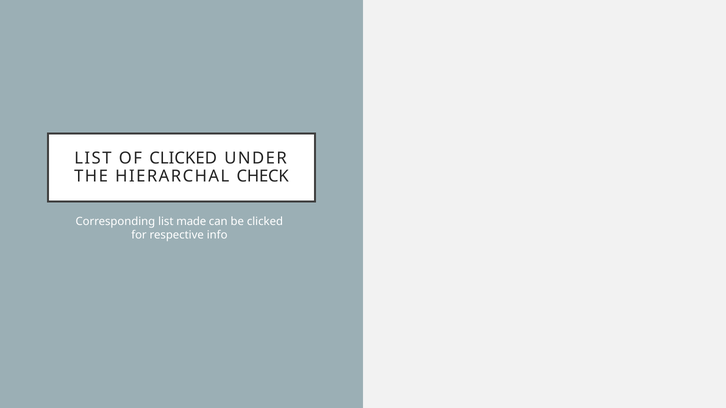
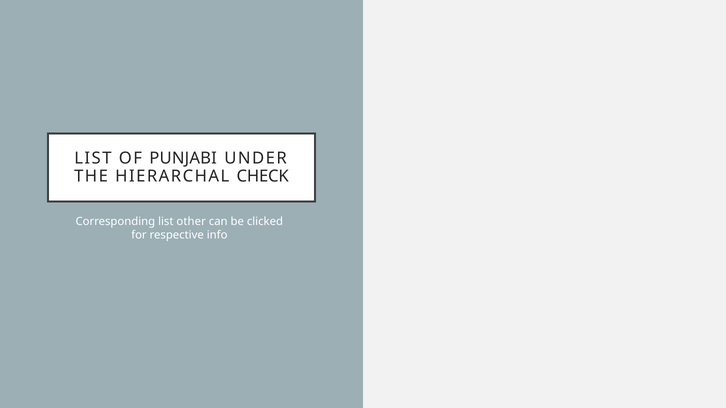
OF CLICKED: CLICKED -> PUNJABI
made: made -> other
